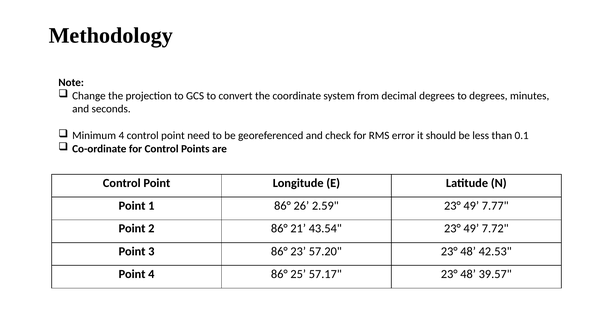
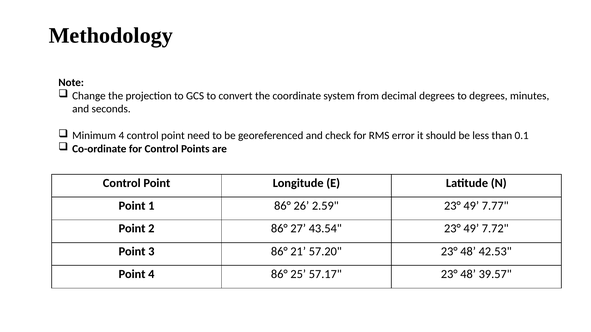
21: 21 -> 27
23: 23 -> 21
